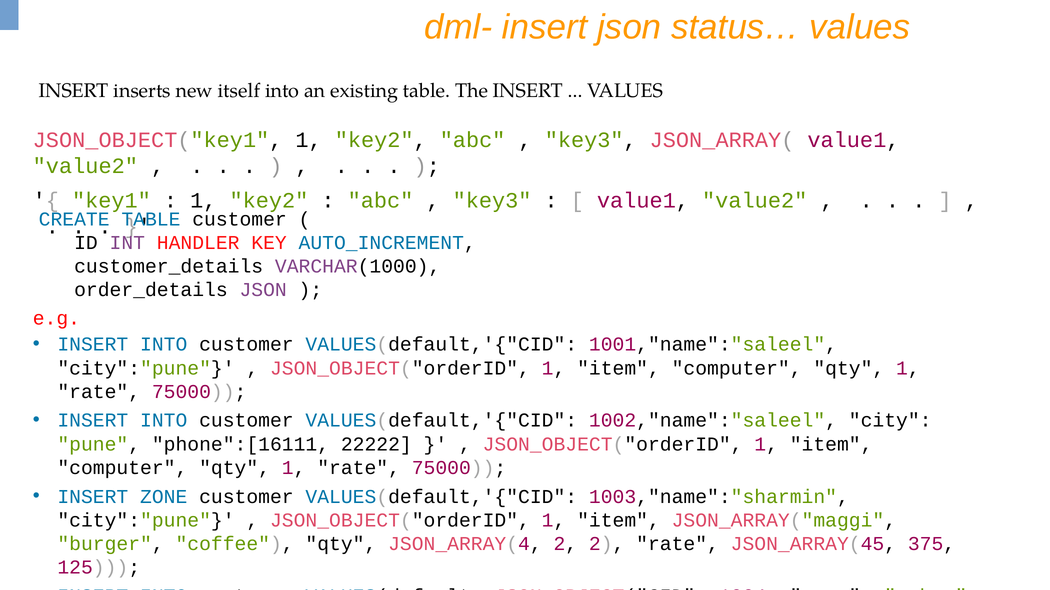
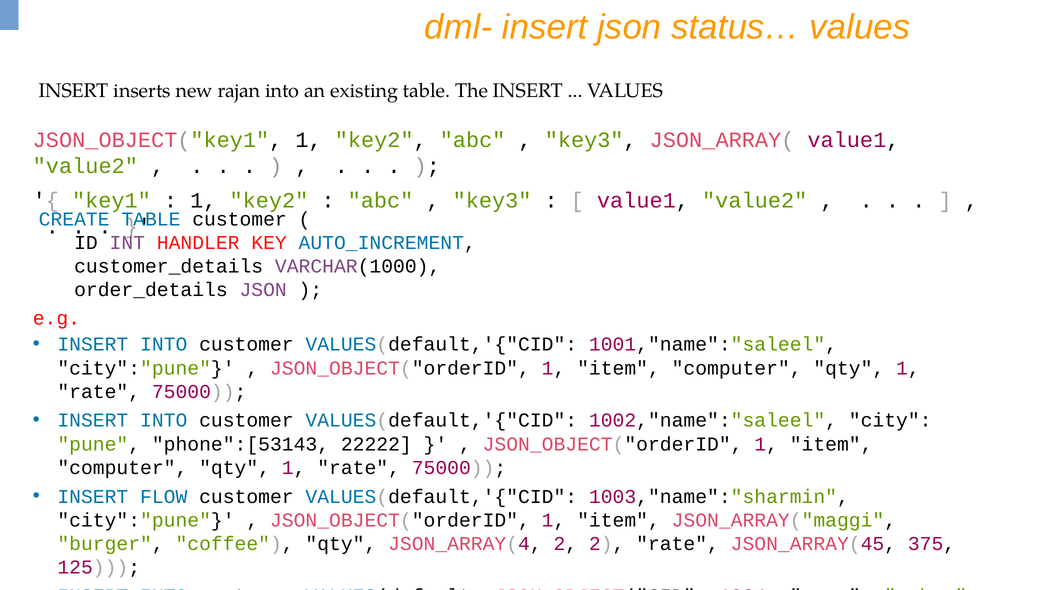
itself: itself -> rajan
phone":[16111: phone":[16111 -> phone":[53143
ZONE: ZONE -> FLOW
